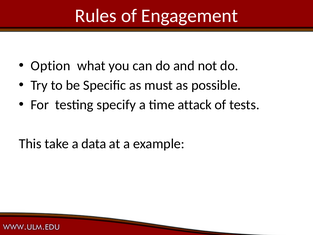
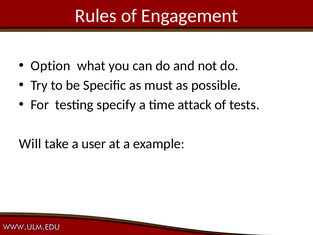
This: This -> Will
data: data -> user
